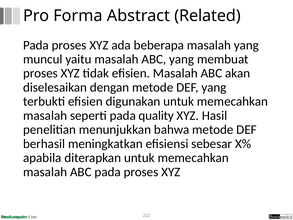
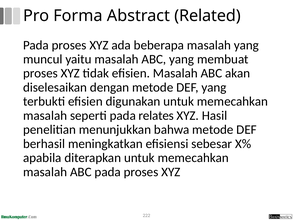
quality: quality -> relates
